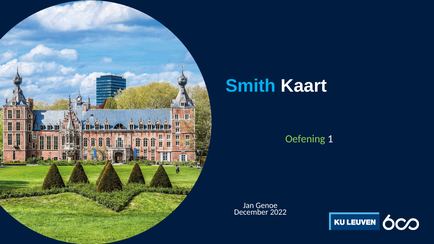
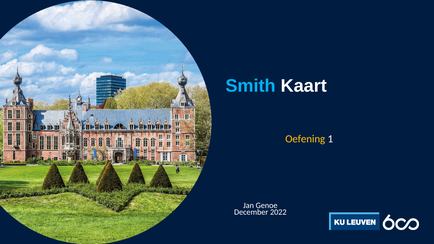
Oefening colour: light green -> yellow
